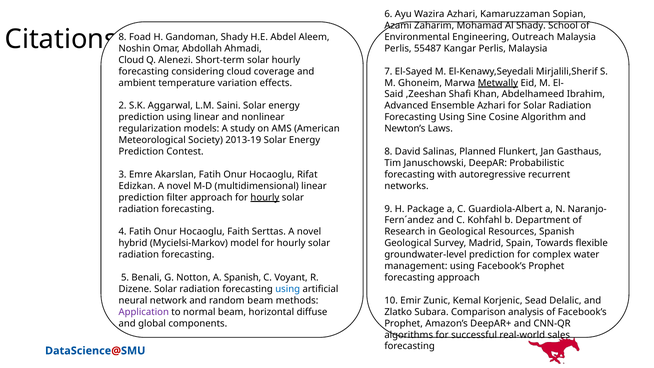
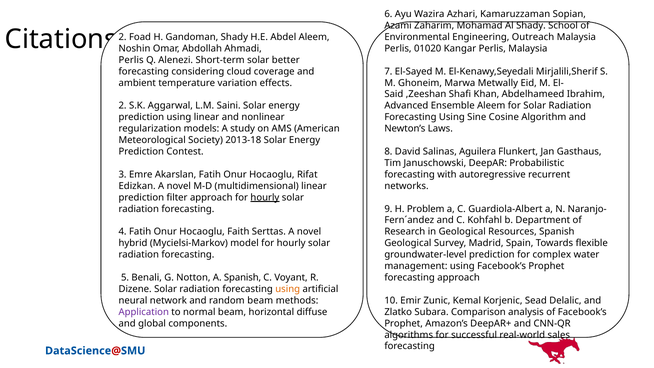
8 at (123, 37): 8 -> 2
55487: 55487 -> 01020
Cloud at (131, 60): Cloud -> Perlis
solar hourly: hourly -> better
Metwally underline: present -> none
Ensemble Azhari: Azhari -> Aleem
2013-19: 2013-19 -> 2013-18
Planned: Planned -> Aguilera
Package: Package -> Problem
using at (288, 289) colour: blue -> orange
